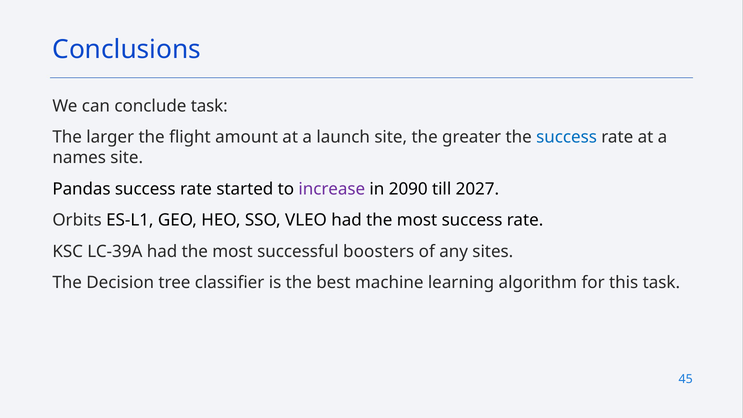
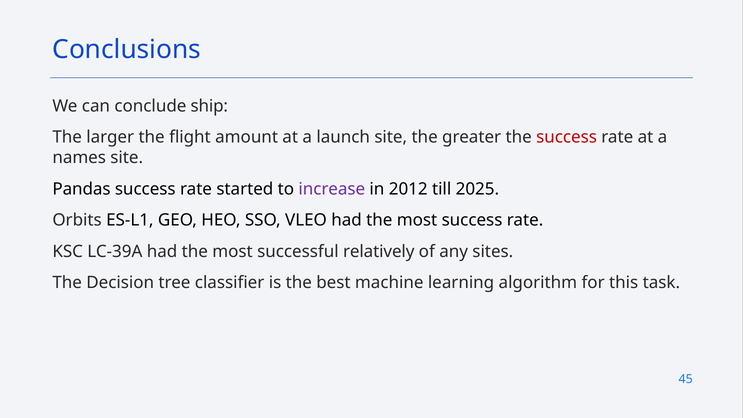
conclude task: task -> ship
success at (567, 137) colour: blue -> red
2090: 2090 -> 2012
2027: 2027 -> 2025
boosters: boosters -> relatively
